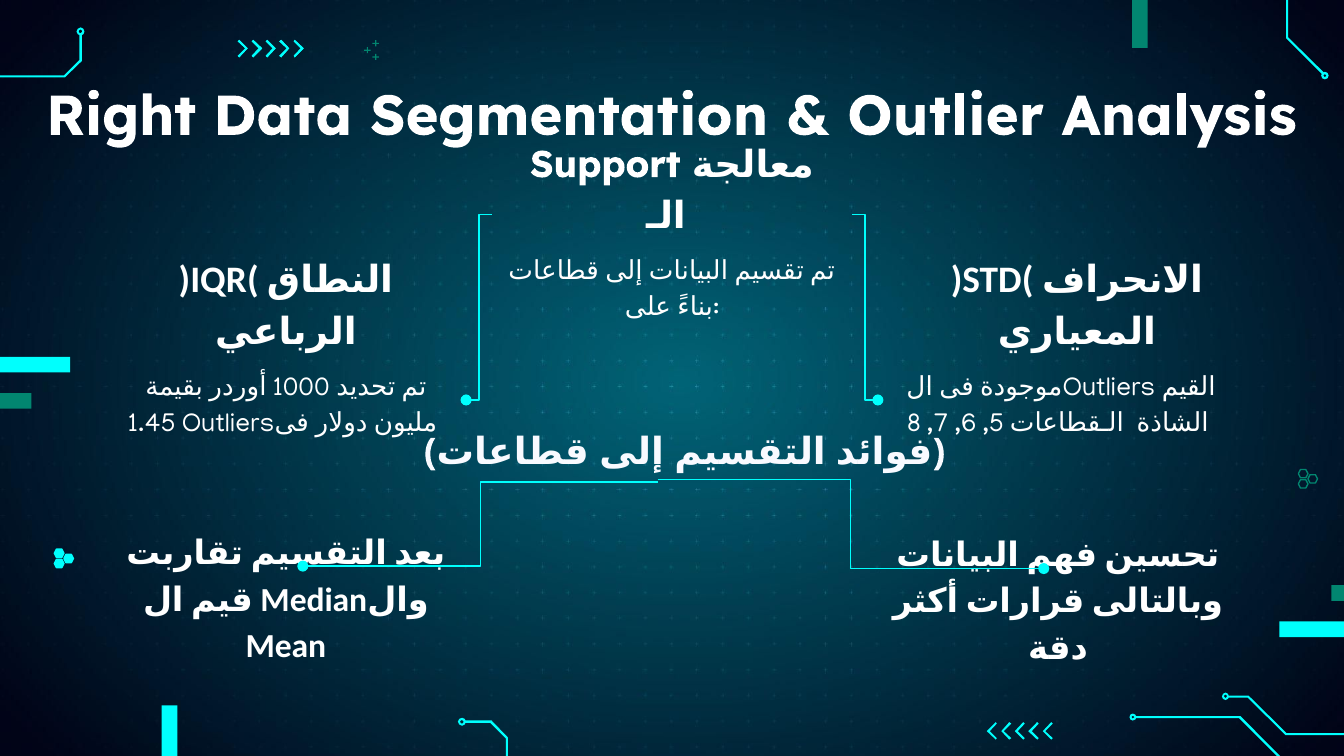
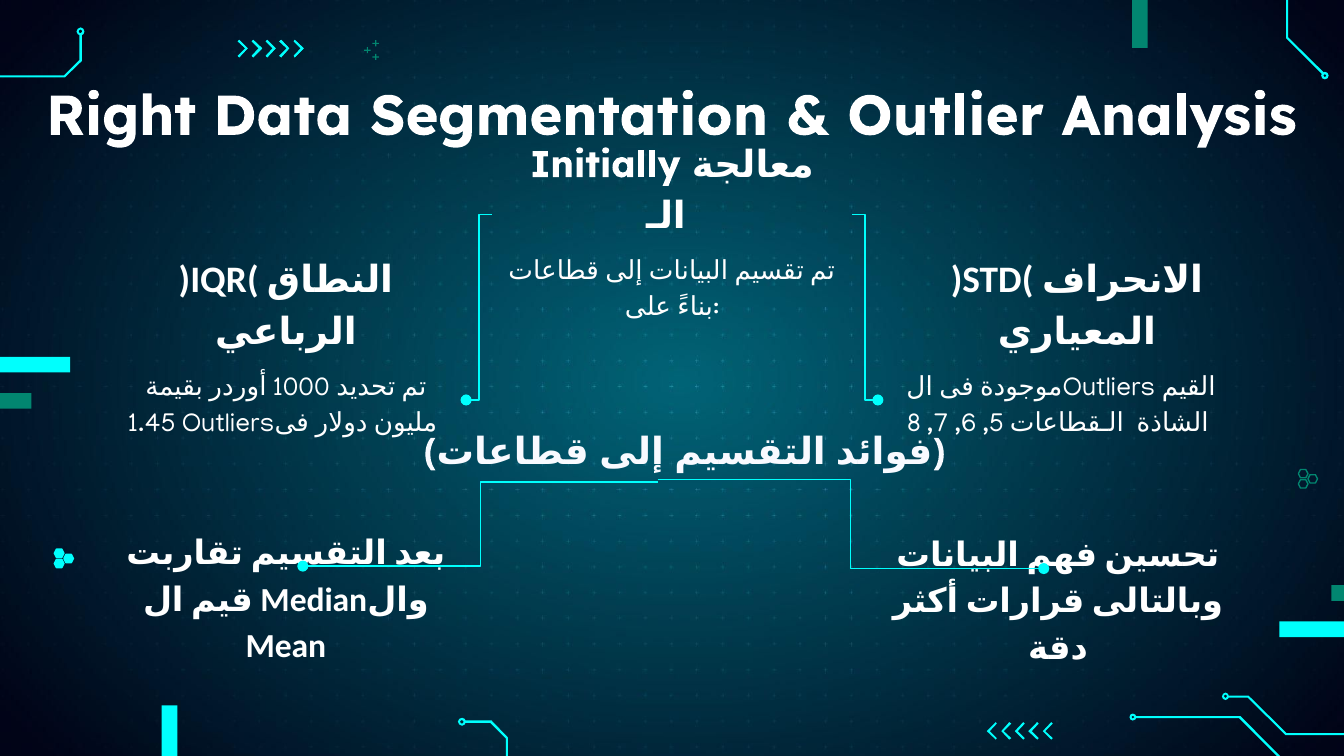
Support: Support -> Initially
